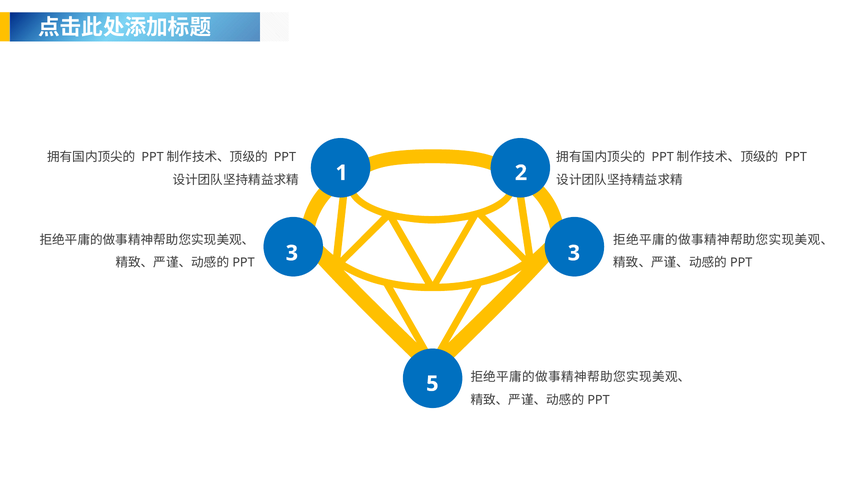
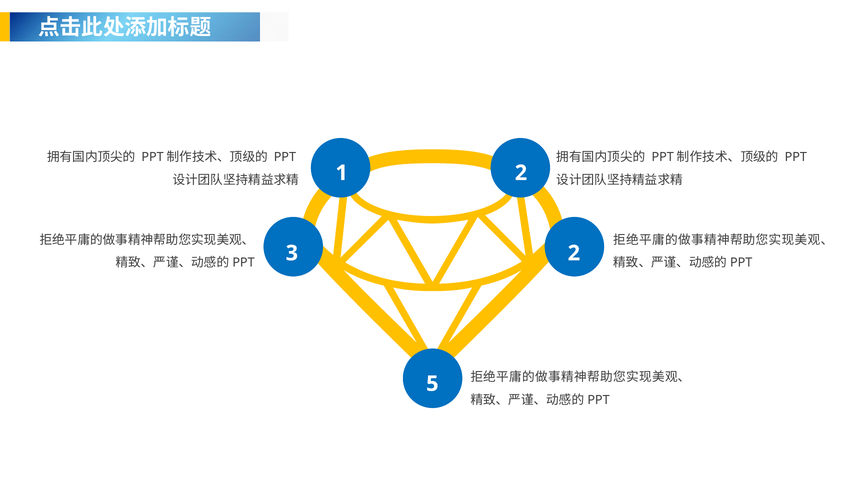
3 3: 3 -> 2
